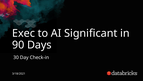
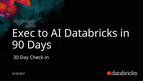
Significant: Significant -> Databricks
